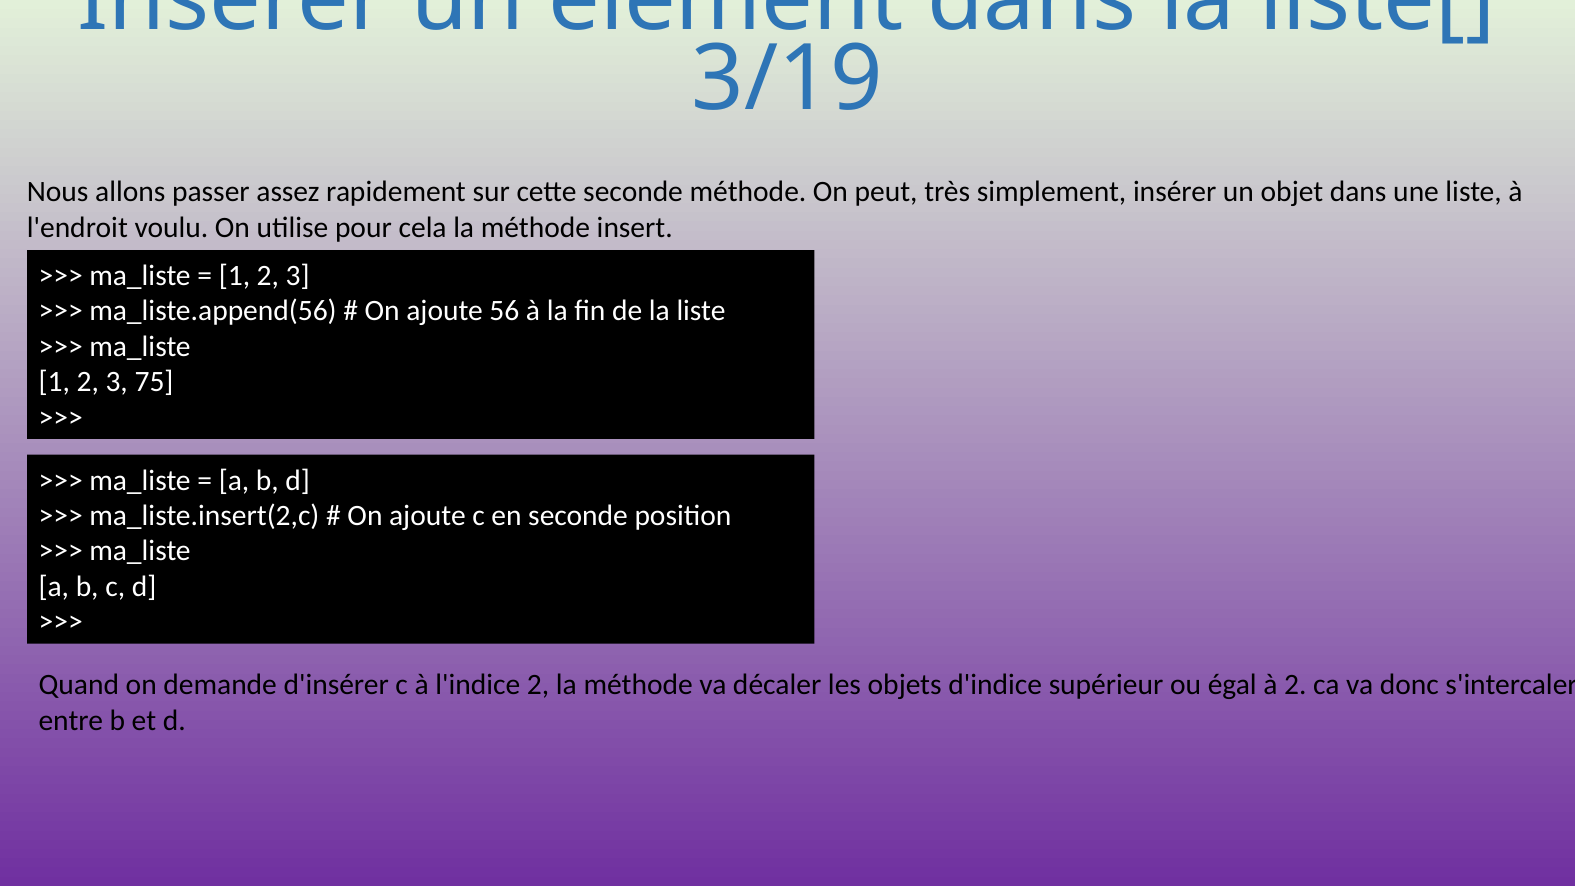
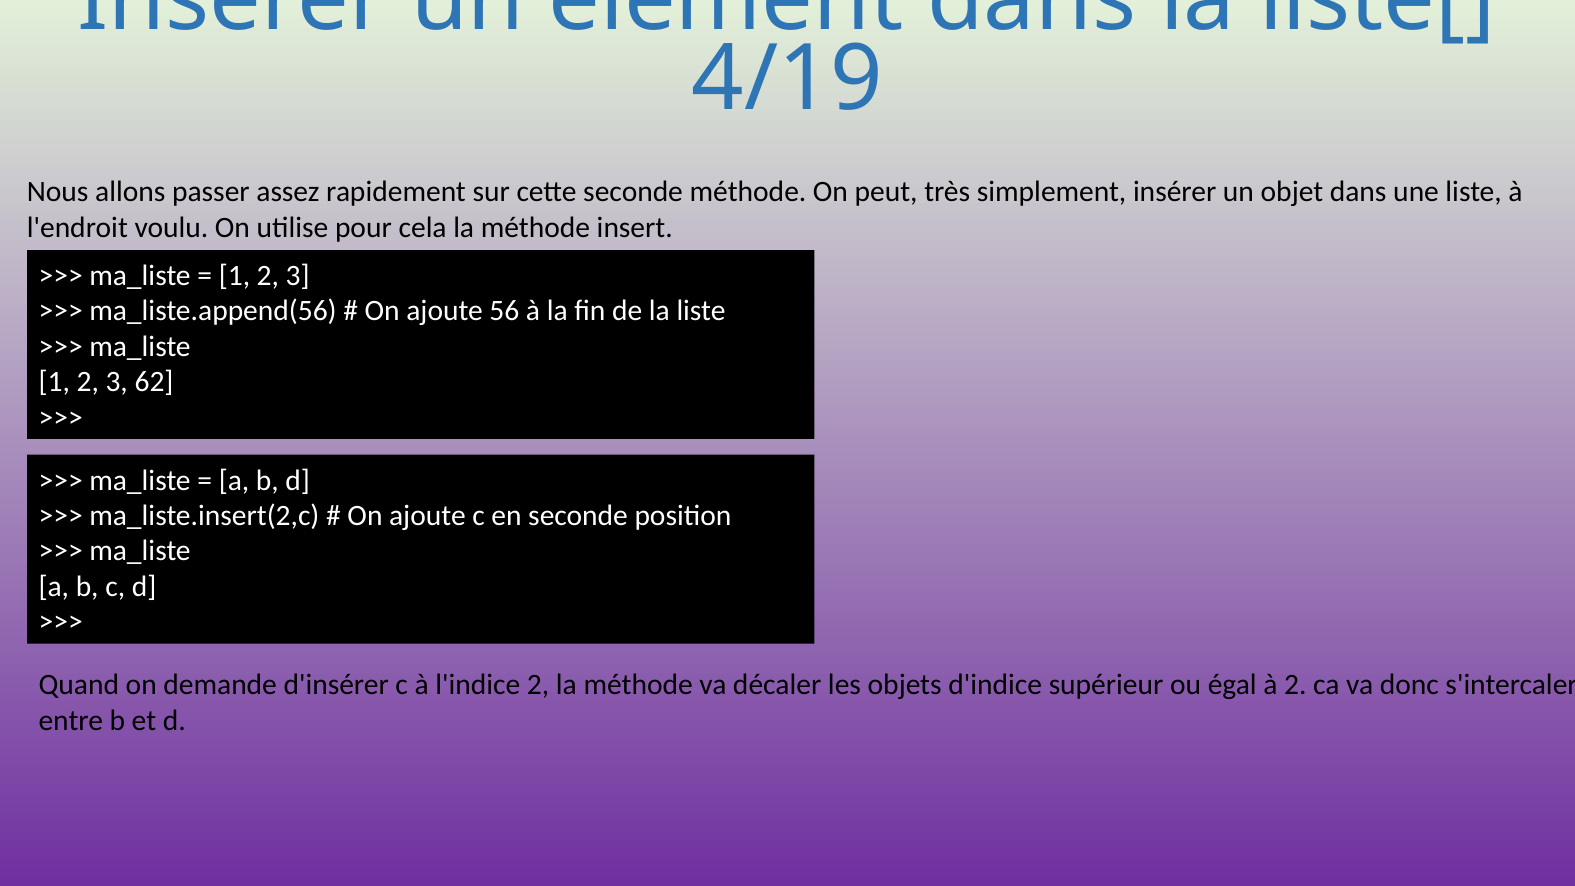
3/19: 3/19 -> 4/19
75: 75 -> 62
